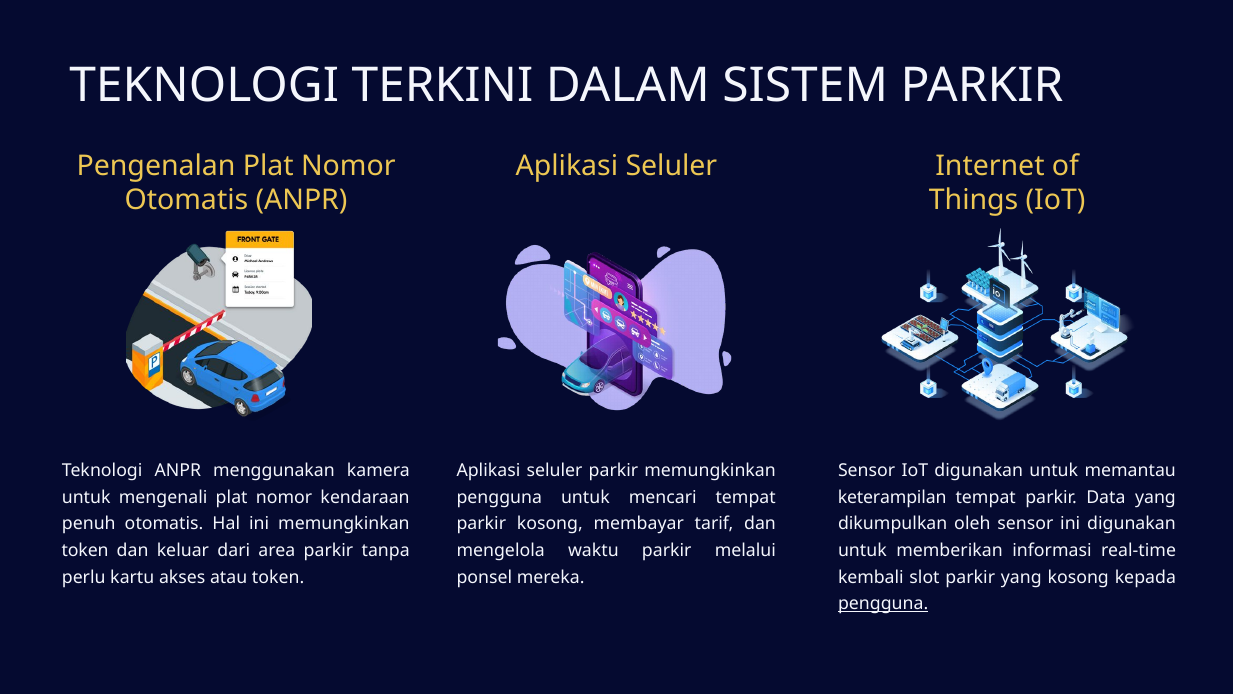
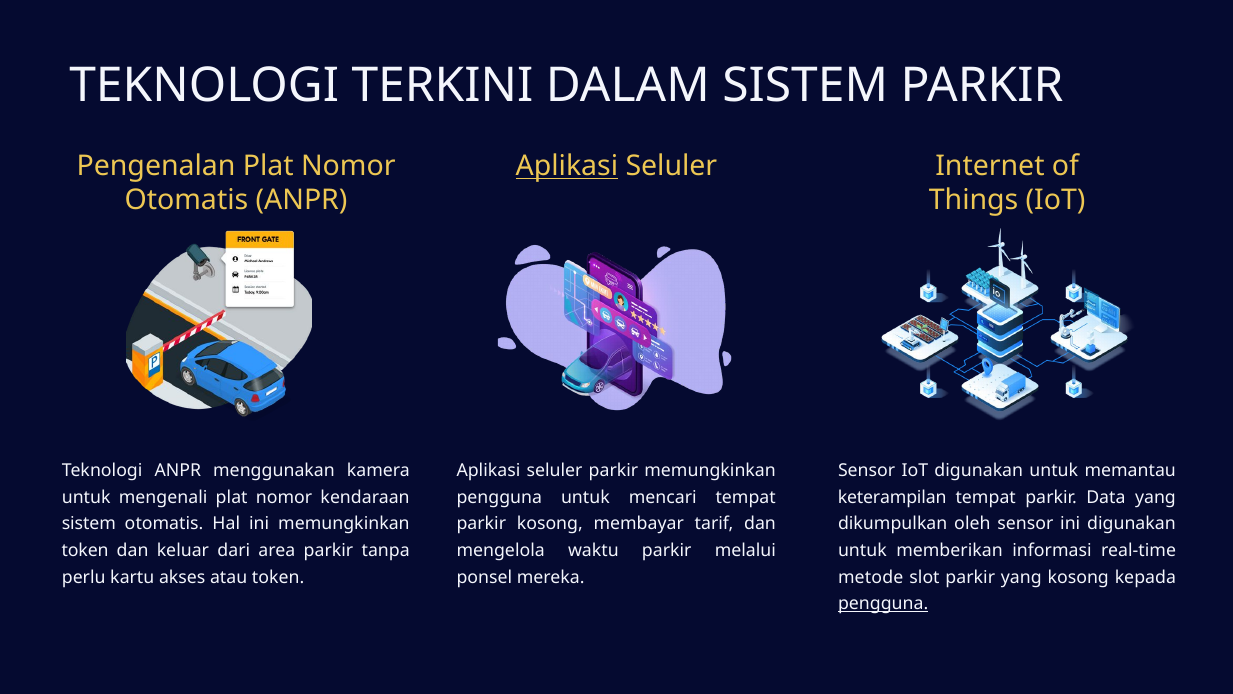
Aplikasi at (567, 166) underline: none -> present
penuh at (89, 524): penuh -> sistem
kembali: kembali -> metode
